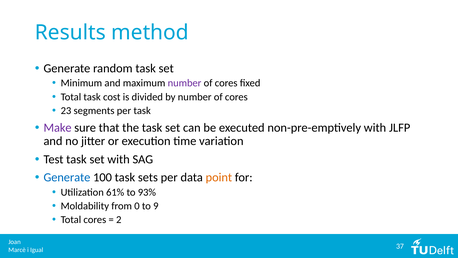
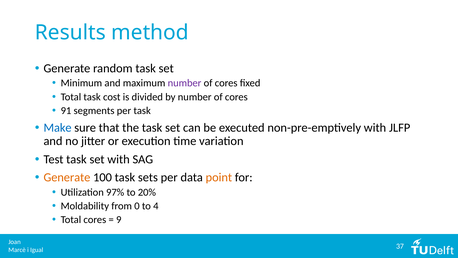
23: 23 -> 91
Make colour: purple -> blue
Generate at (67, 177) colour: blue -> orange
61%: 61% -> 97%
93%: 93% -> 20%
9: 9 -> 4
2: 2 -> 9
